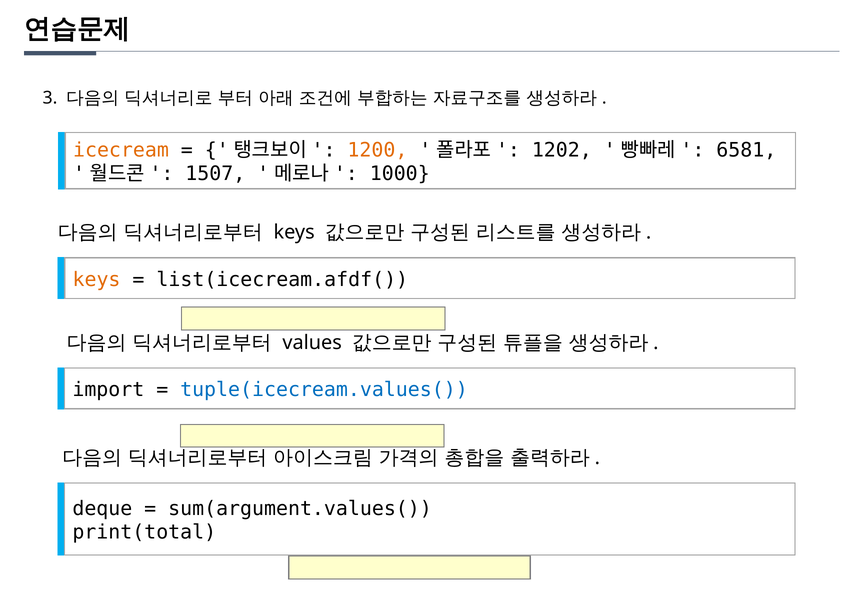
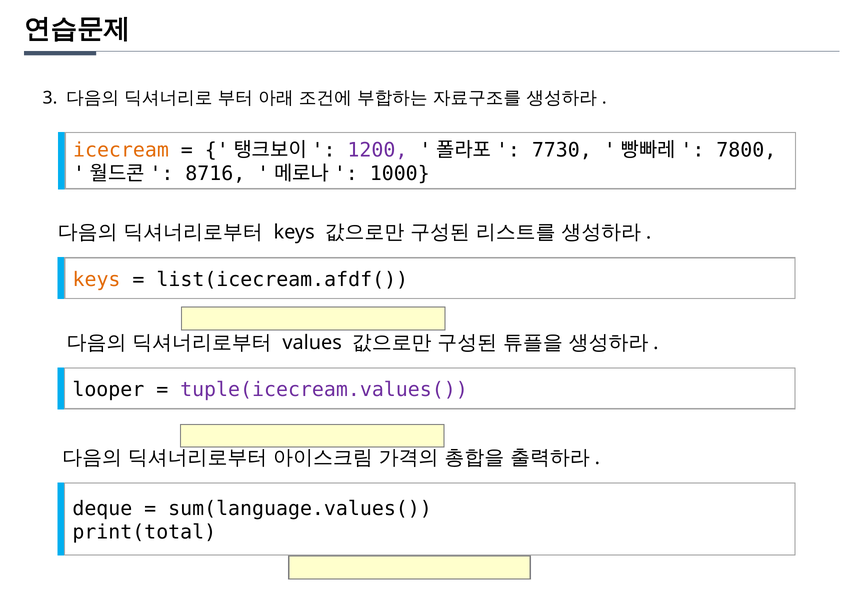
1200 colour: orange -> purple
1202: 1202 -> 7730
6581: 6581 -> 7800
1507: 1507 -> 8716
import: import -> looper
tuple(icecream.values( colour: blue -> purple
sum(argument.values(: sum(argument.values( -> sum(language.values(
